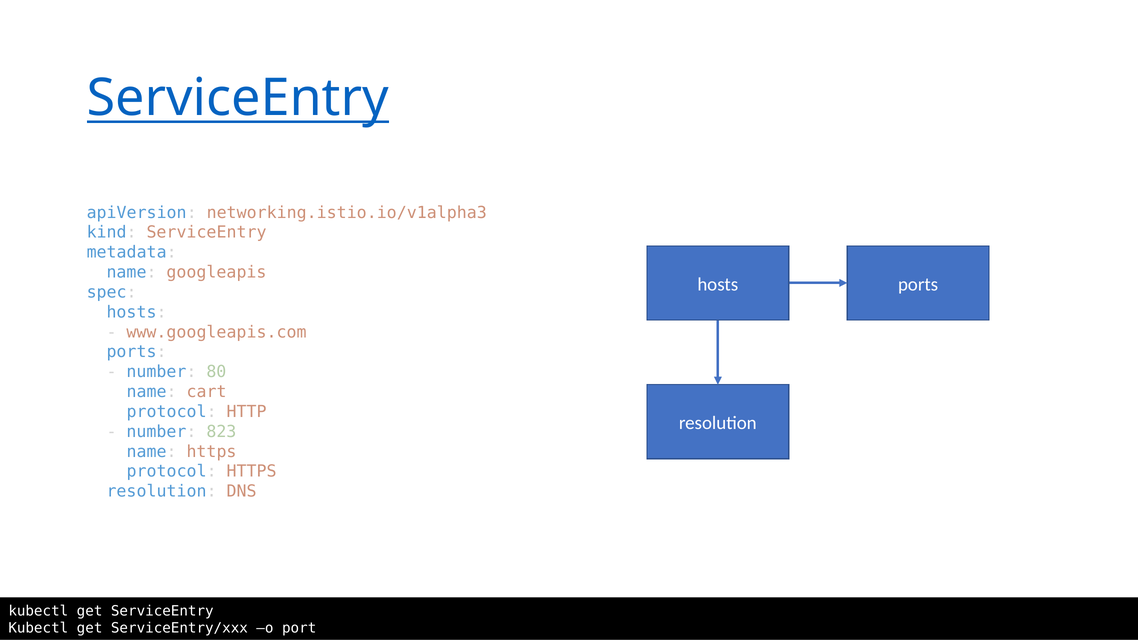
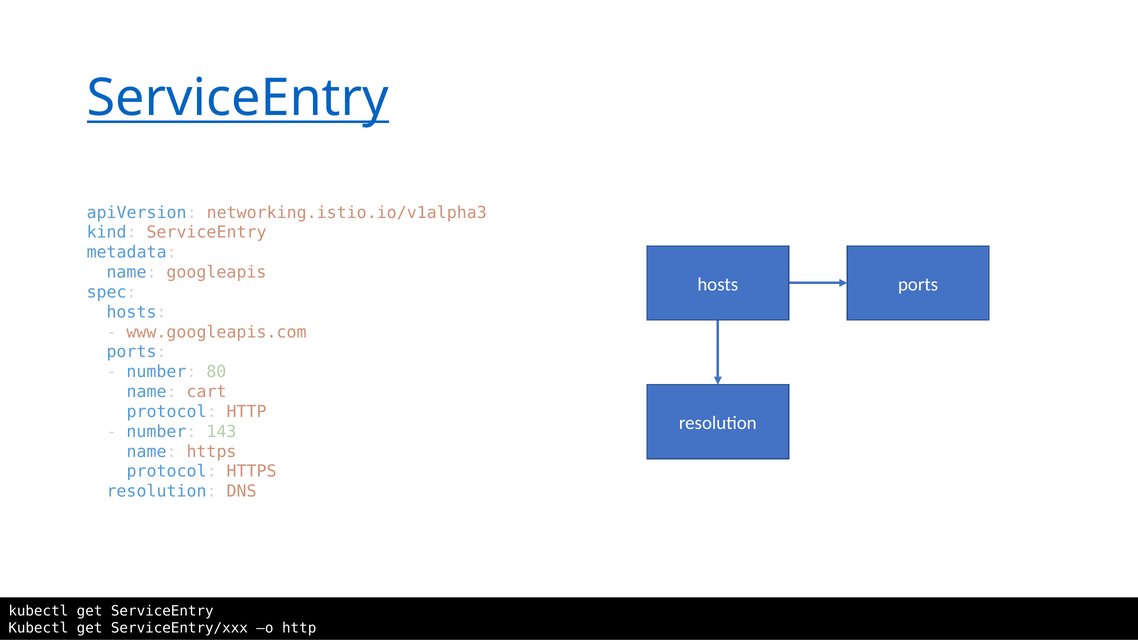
823: 823 -> 143
o port: port -> http
